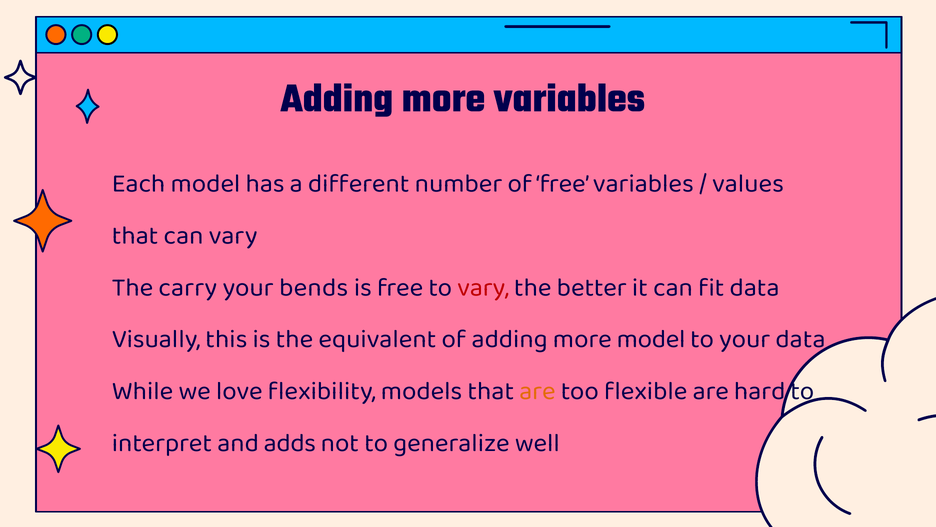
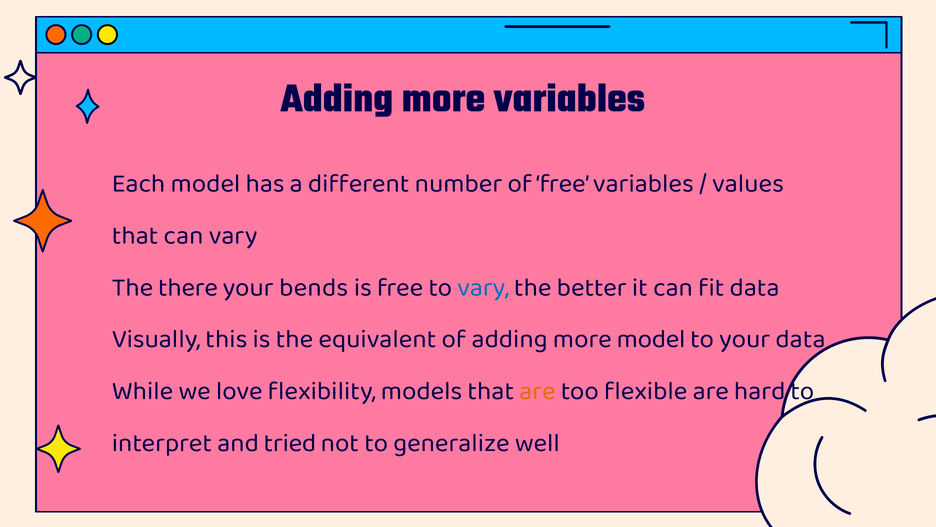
carry: carry -> there
vary at (483, 287) colour: red -> blue
adds: adds -> tried
